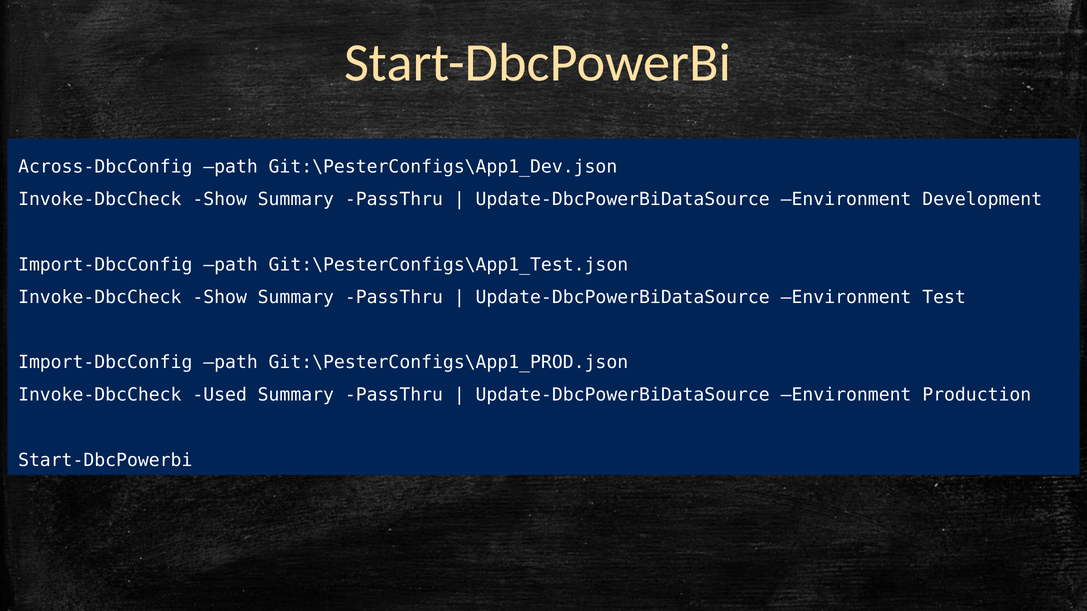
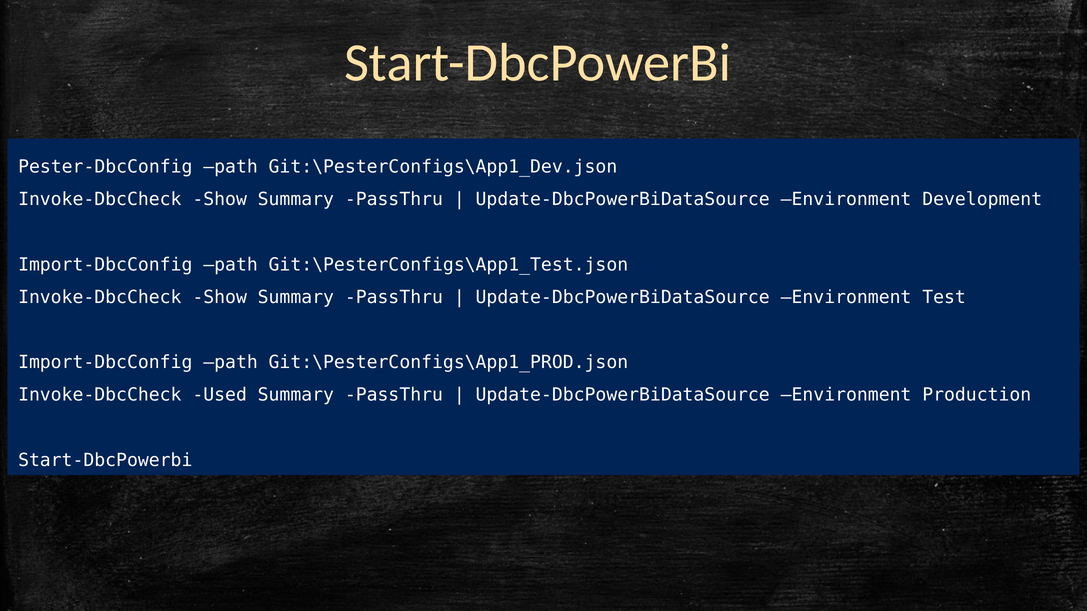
Across-DbcConfig: Across-DbcConfig -> Pester-DbcConfig
